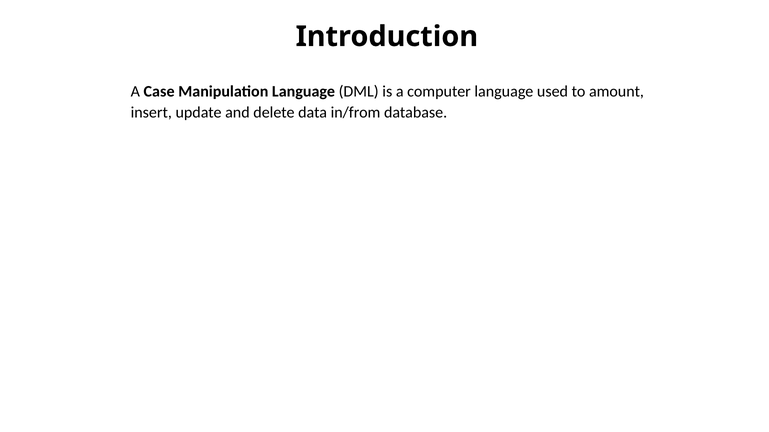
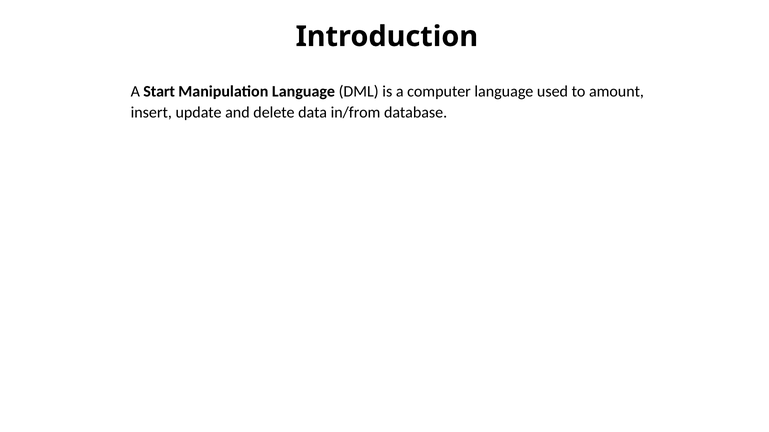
Case: Case -> Start
